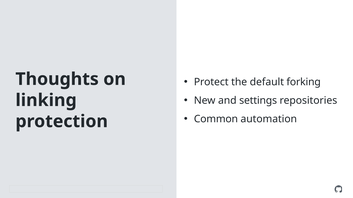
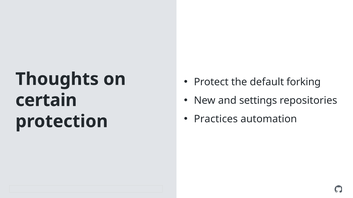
linking: linking -> certain
Common: Common -> Practices
